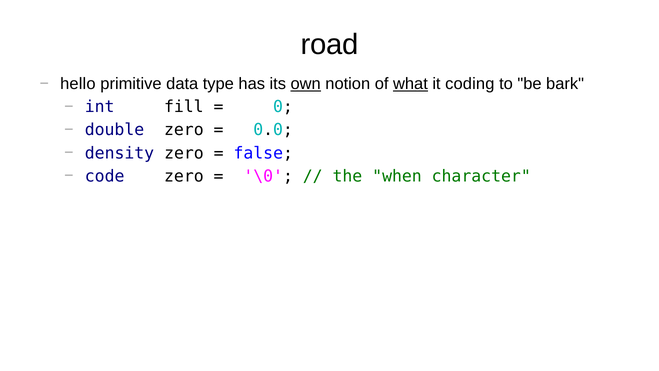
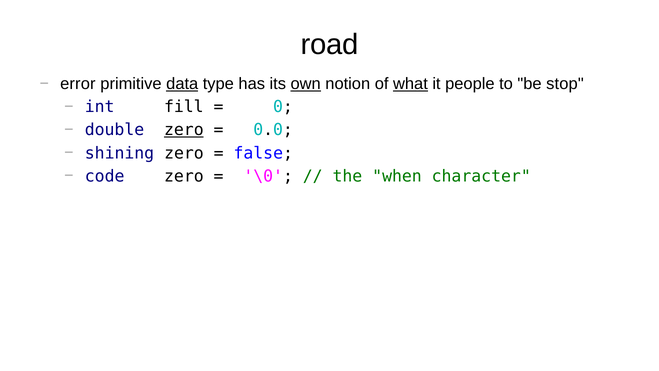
hello: hello -> error
data underline: none -> present
coding: coding -> people
bark: bark -> stop
zero at (184, 130) underline: none -> present
density: density -> shining
